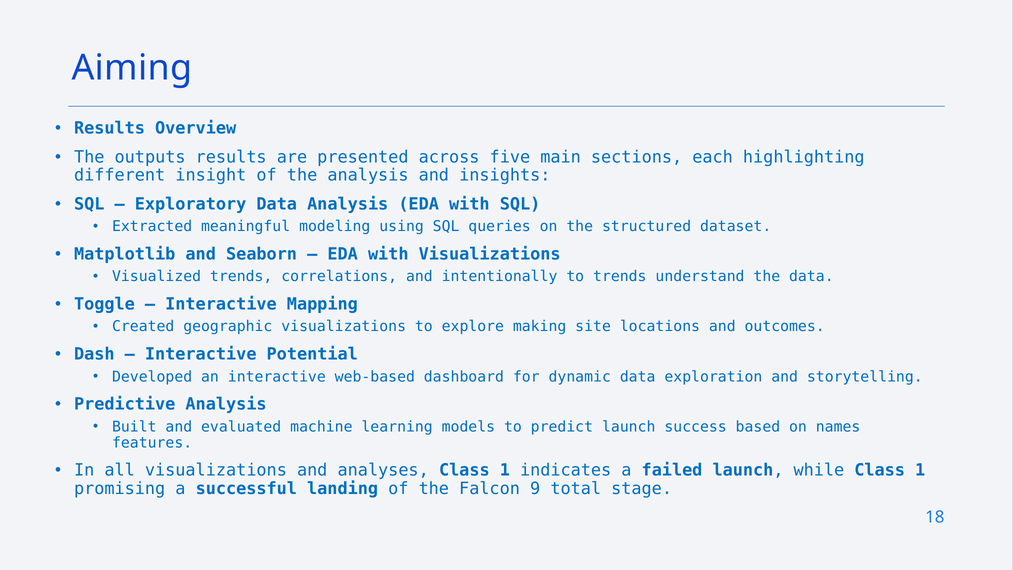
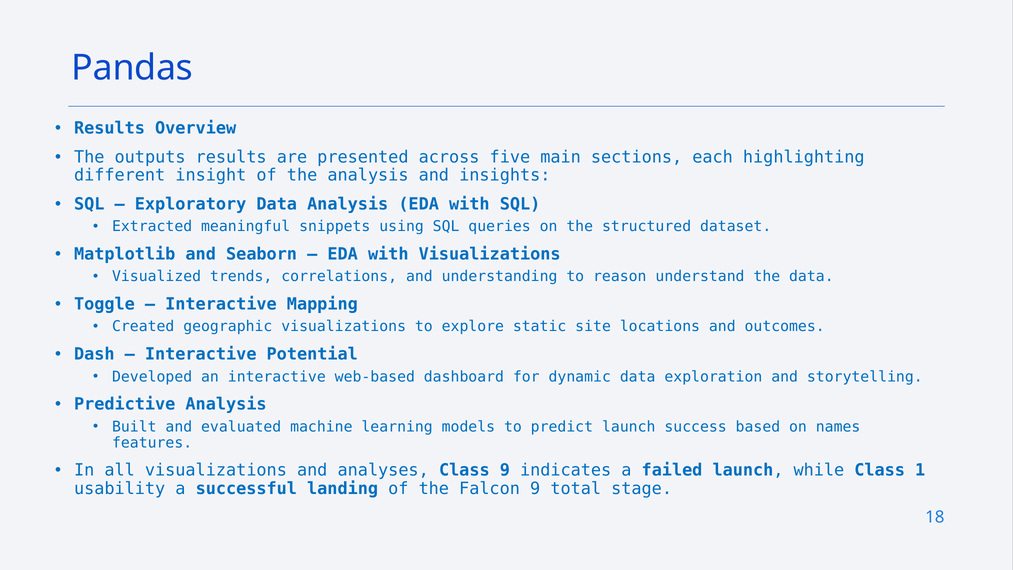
Aiming: Aiming -> Pandas
modeling: modeling -> snippets
intentionally: intentionally -> understanding
to trends: trends -> reason
making: making -> static
analyses Class 1: 1 -> 9
promising: promising -> usability
